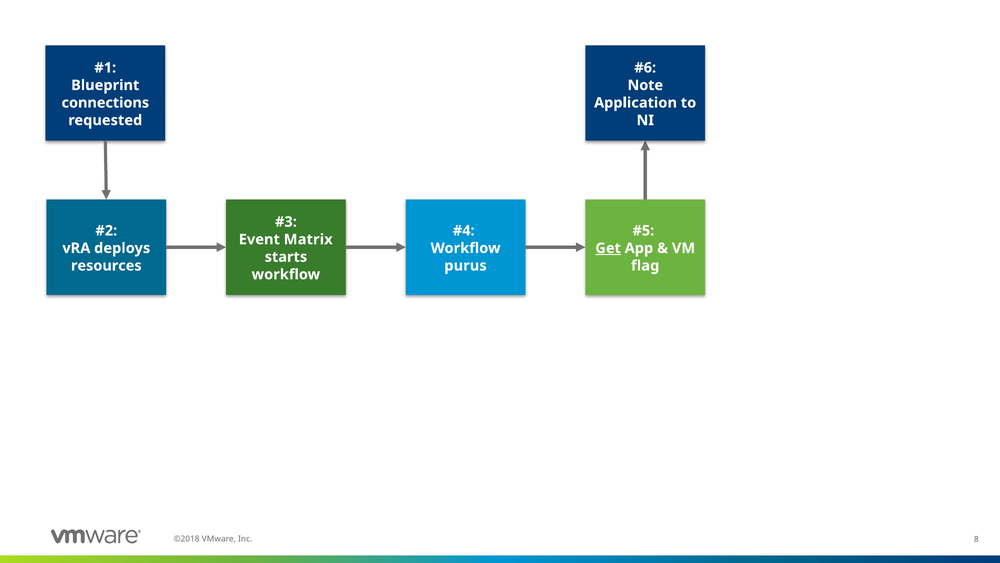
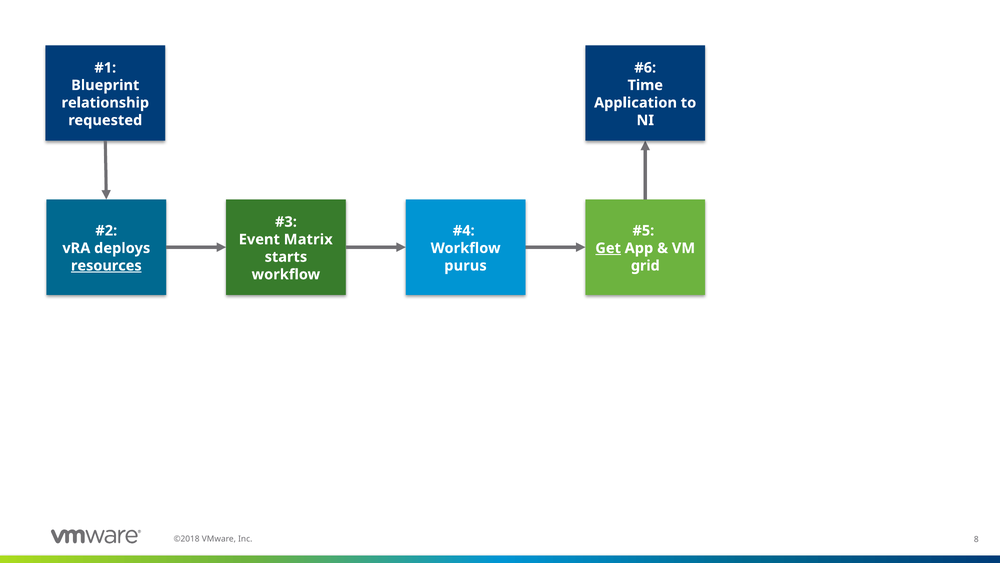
Note: Note -> Time
connections: connections -> relationship
resources underline: none -> present
flag: flag -> grid
